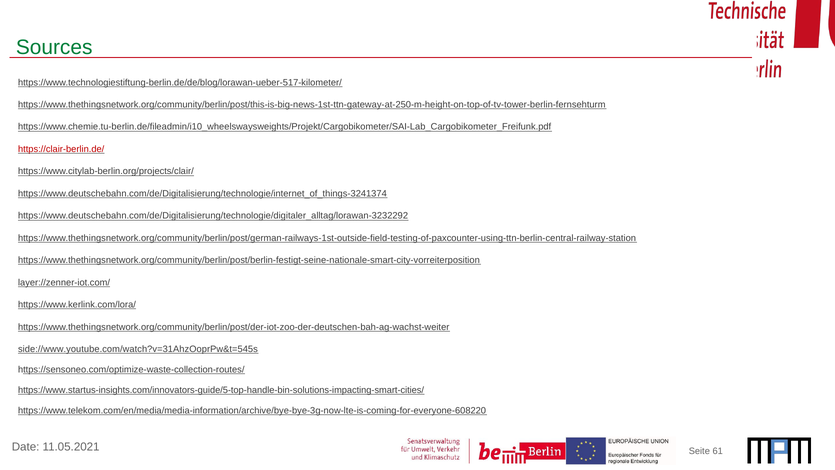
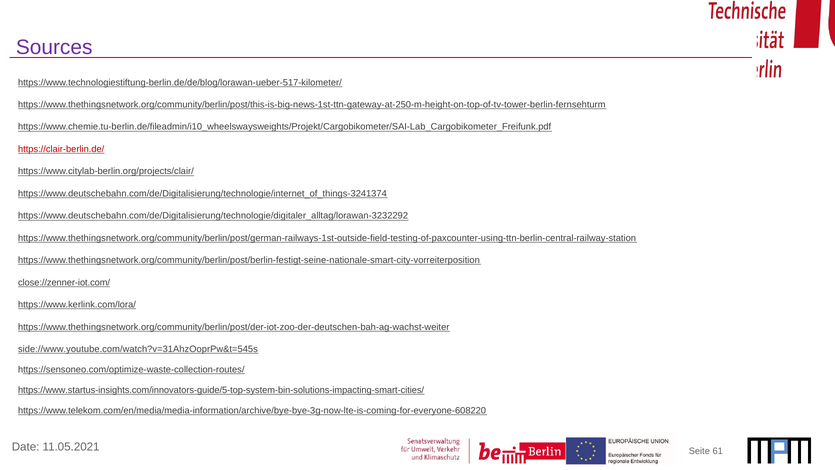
Sources colour: green -> purple
layer://zenner-iot.com/: layer://zenner-iot.com/ -> close://zenner-iot.com/
https://www.startus-insights.com/innovators-guide/5-top-handle-bin-solutions-impacting-smart-cities/: https://www.startus-insights.com/innovators-guide/5-top-handle-bin-solutions-impacting-smart-cities/ -> https://www.startus-insights.com/innovators-guide/5-top-system-bin-solutions-impacting-smart-cities/
